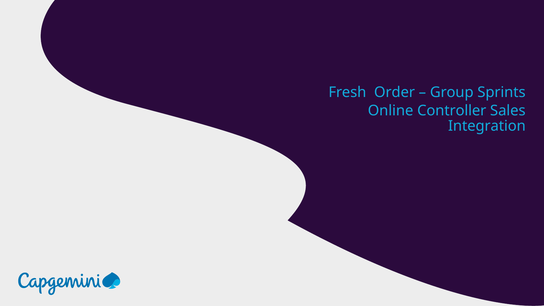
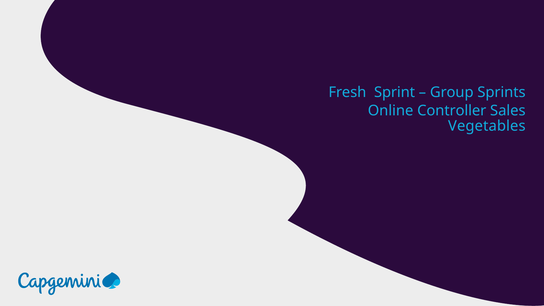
Order: Order -> Sprint
Integration: Integration -> Vegetables
